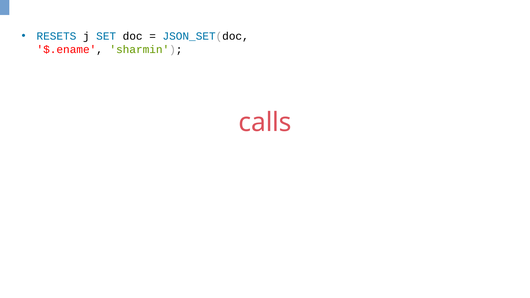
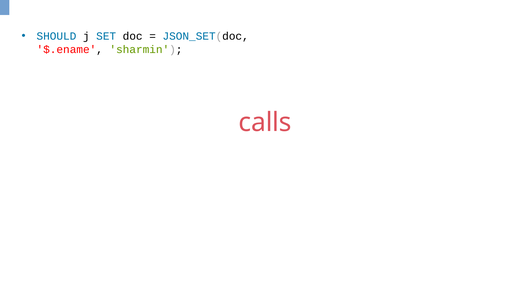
RESETS: RESETS -> SHOULD
